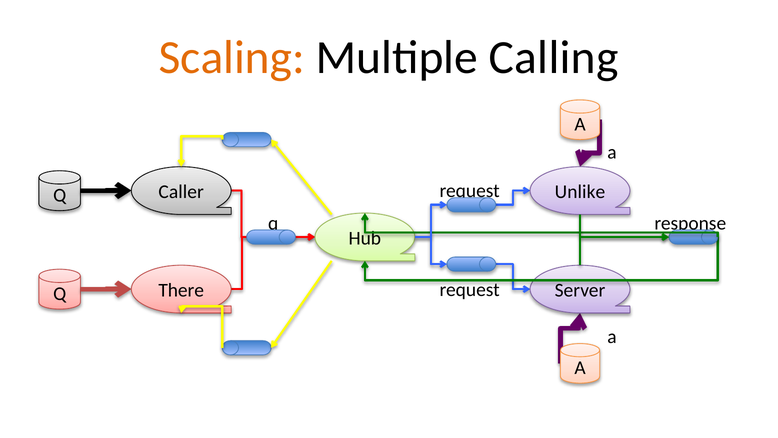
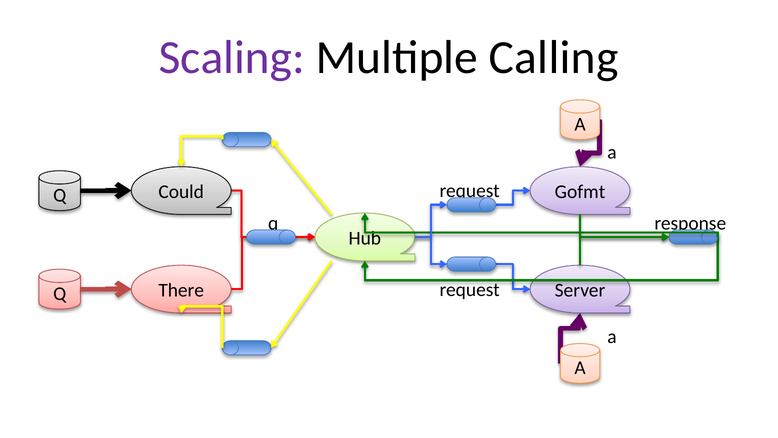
Scaling colour: orange -> purple
Caller: Caller -> Could
Unlike: Unlike -> Gofmt
